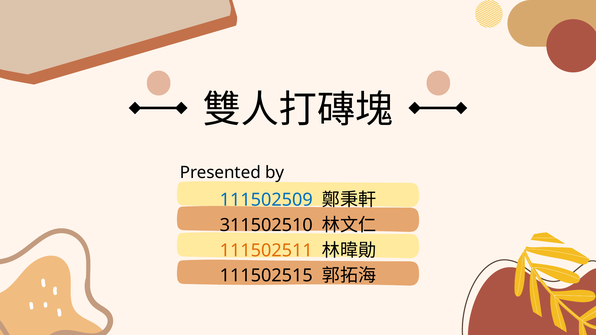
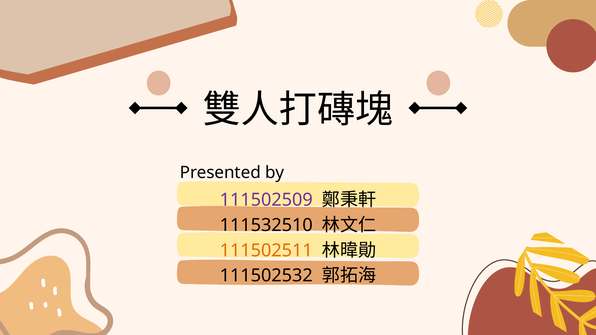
111502509 colour: blue -> purple
311502510: 311502510 -> 111532510
111502515: 111502515 -> 111502532
